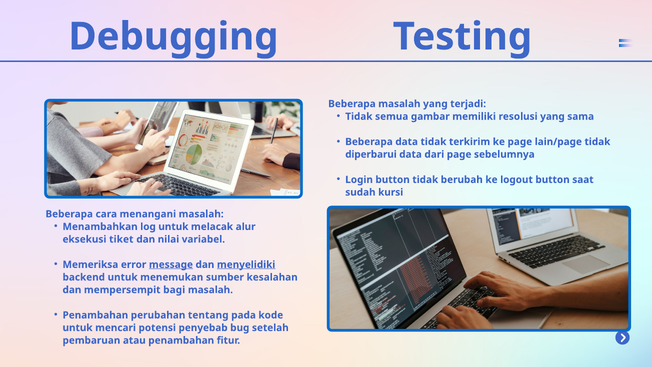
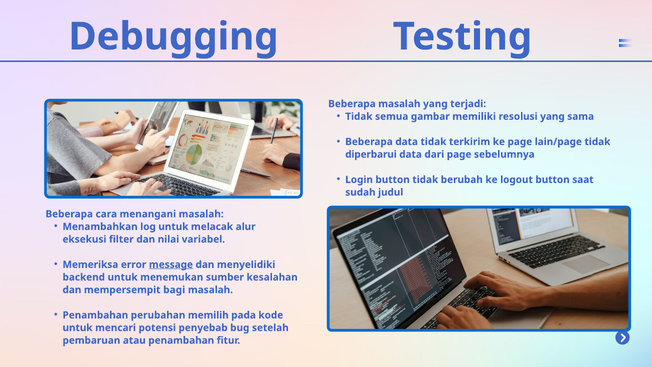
kursi: kursi -> judul
tiket: tiket -> filter
menyelidiki underline: present -> none
tentang: tentang -> memilih
